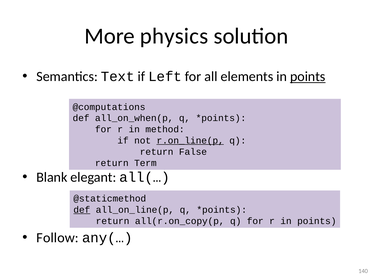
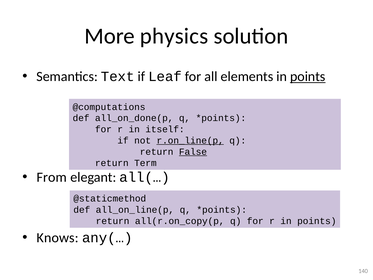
Left: Left -> Leaf
all_on_when(p: all_on_when(p -> all_on_done(p
method: method -> itself
False underline: none -> present
Blank: Blank -> From
def at (82, 210) underline: present -> none
Follow: Follow -> Knows
